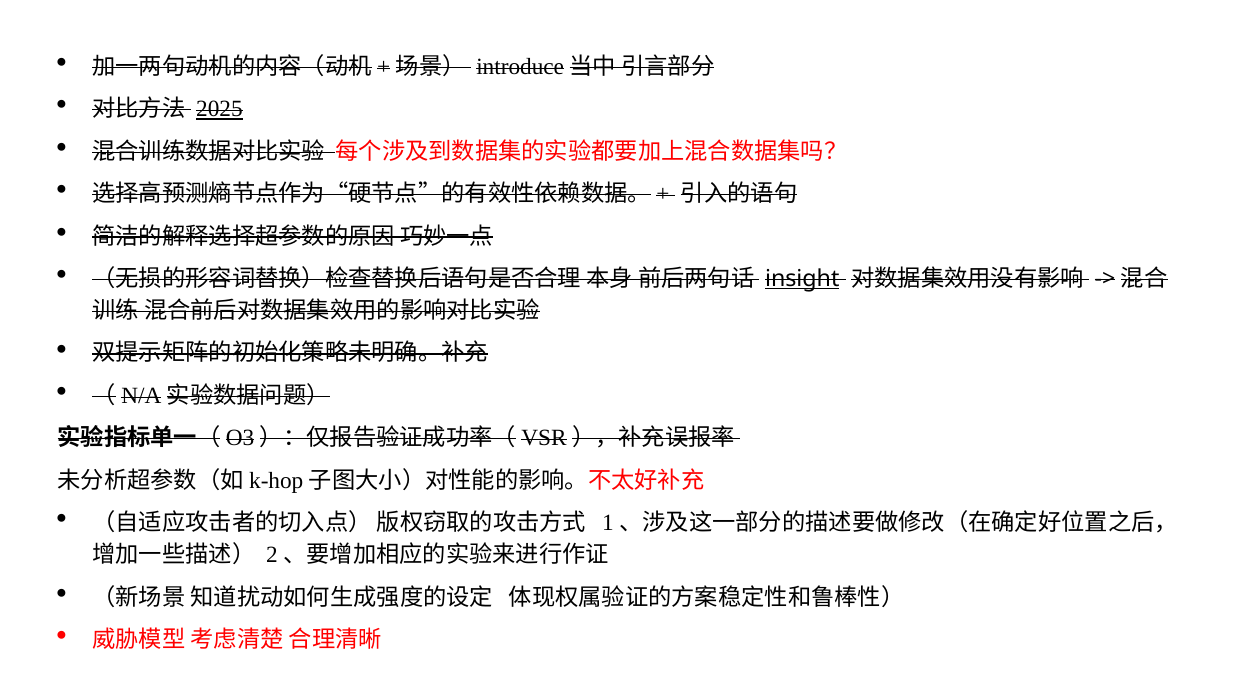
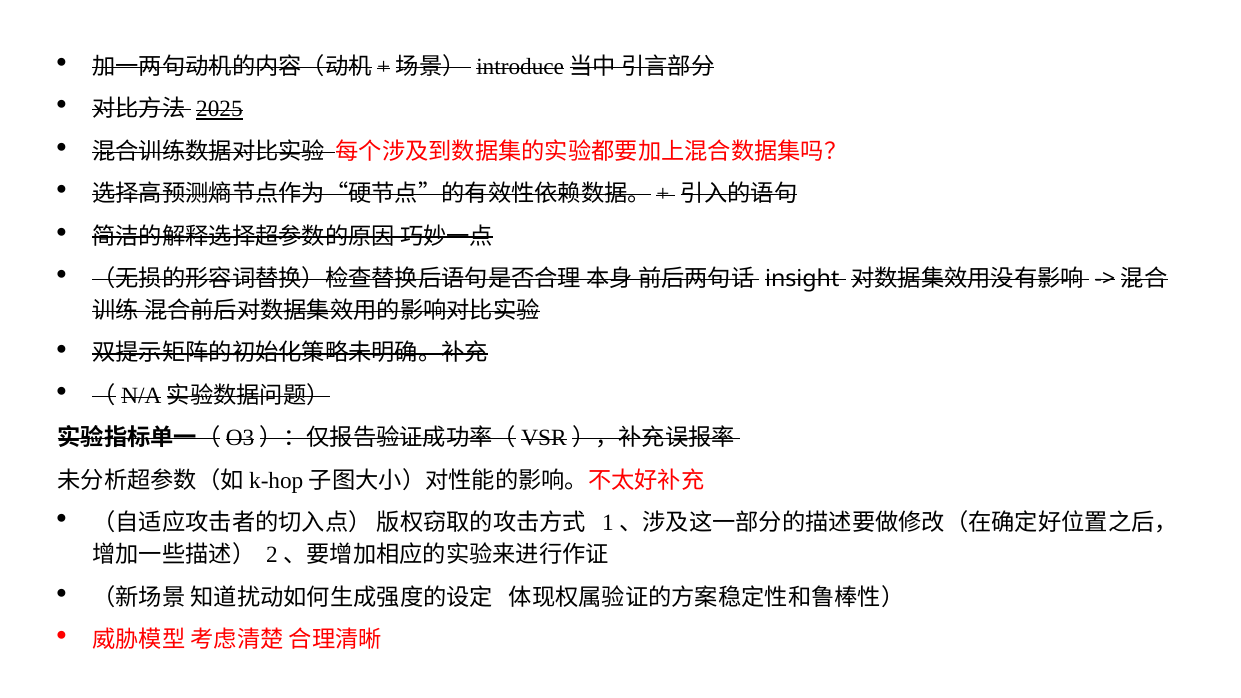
insight underline: present -> none
